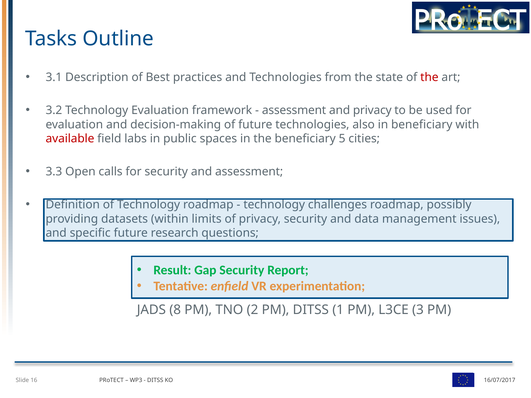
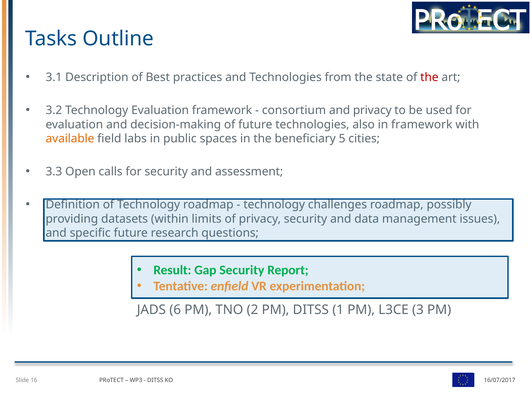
assessment at (294, 110): assessment -> consortium
in beneficiary: beneficiary -> framework
available colour: red -> orange
8: 8 -> 6
